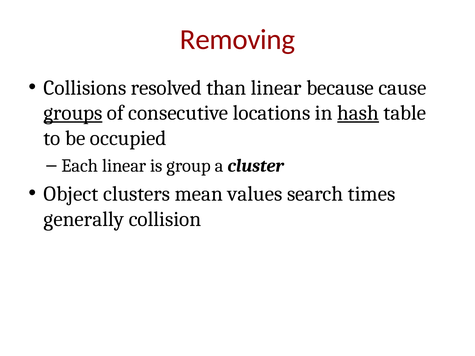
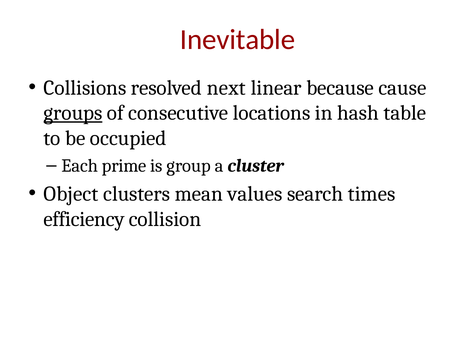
Removing: Removing -> Inevitable
than: than -> next
hash underline: present -> none
Each linear: linear -> prime
generally: generally -> efficiency
